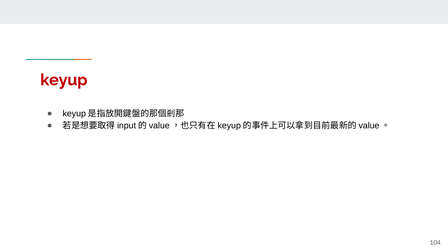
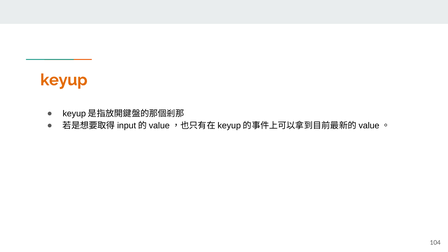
keyup colour: red -> orange
